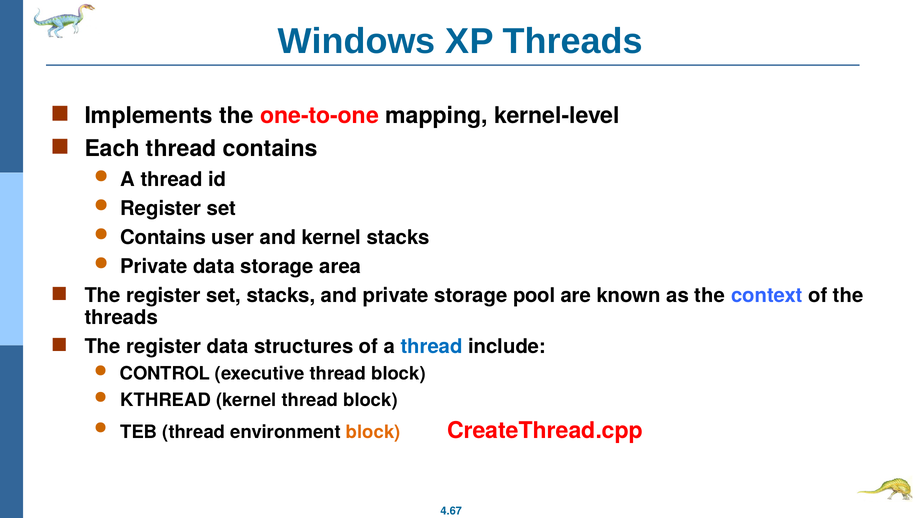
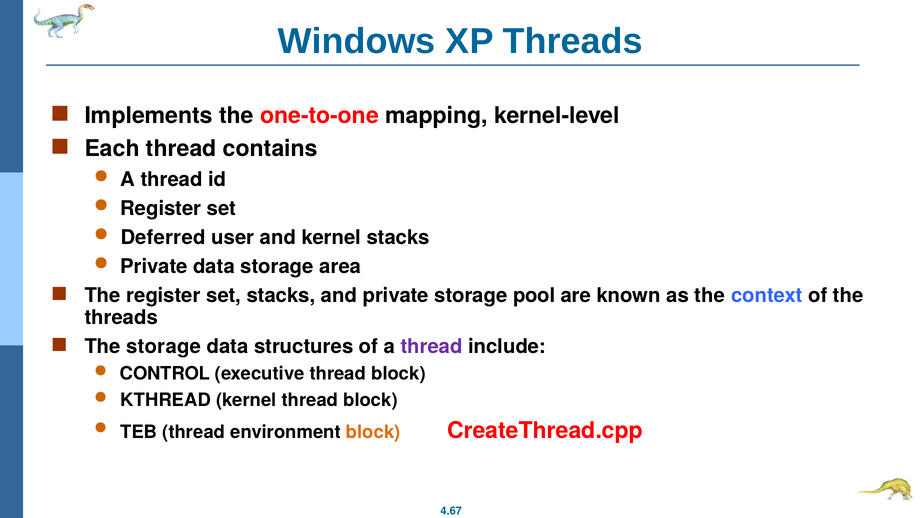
Contains at (163, 237): Contains -> Deferred
register at (164, 347): register -> storage
thread at (432, 347) colour: blue -> purple
